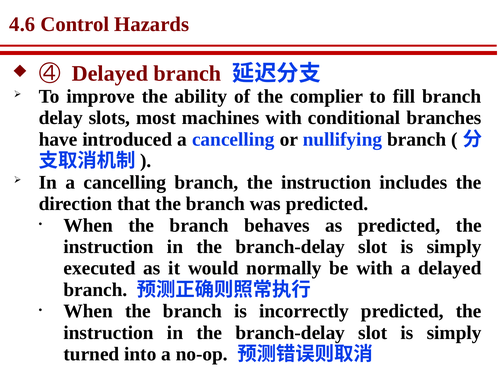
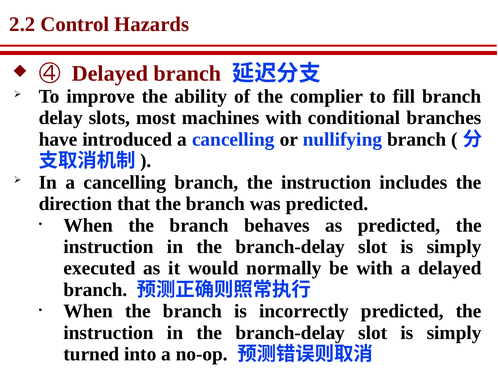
4.6: 4.6 -> 2.2
